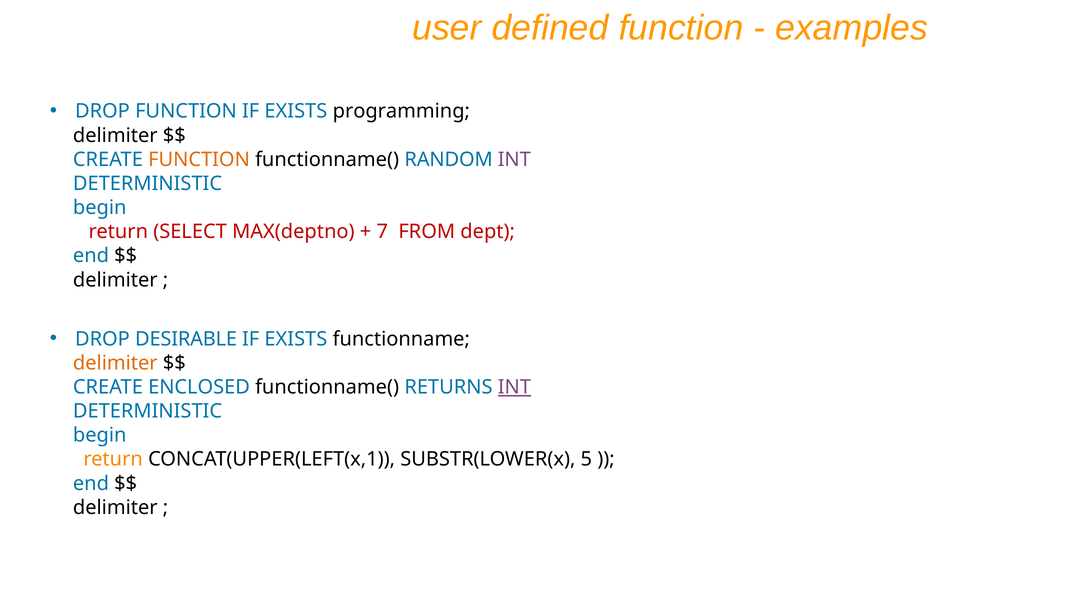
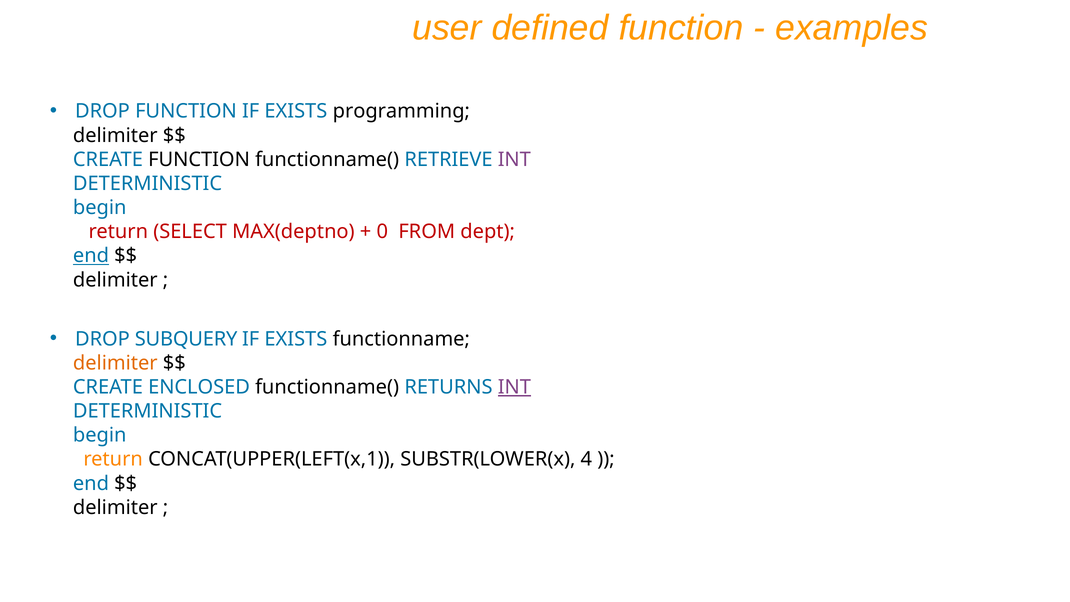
FUNCTION at (199, 159) colour: orange -> black
RANDOM: RANDOM -> RETRIEVE
7: 7 -> 0
end at (91, 256) underline: none -> present
DESIRABLE: DESIRABLE -> SUBQUERY
5: 5 -> 4
